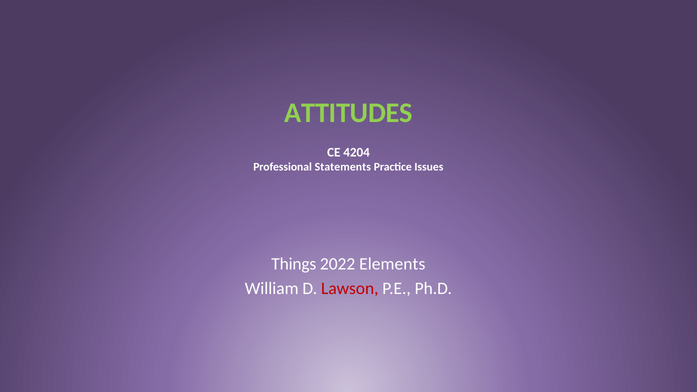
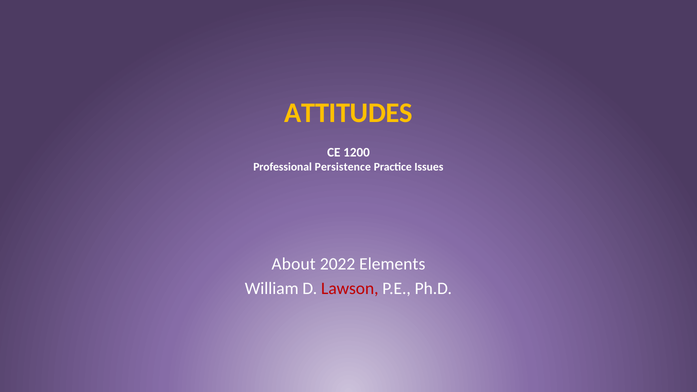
ATTITUDES colour: light green -> yellow
4204: 4204 -> 1200
Statements: Statements -> Persistence
Things: Things -> About
